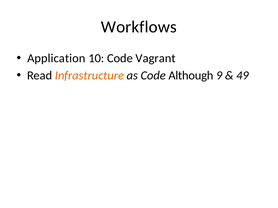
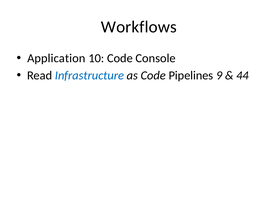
Vagrant: Vagrant -> Console
Infrastructure colour: orange -> blue
Although: Although -> Pipelines
49: 49 -> 44
